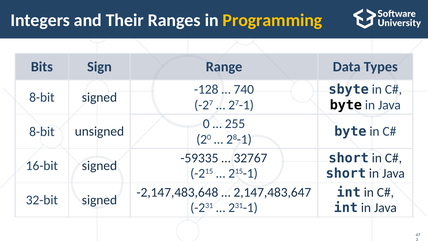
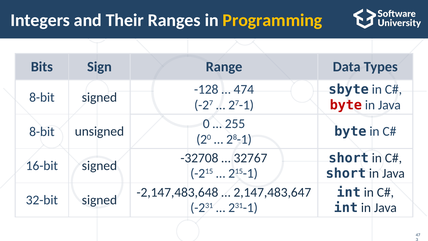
740: 740 -> 474
byte at (346, 105) colour: black -> red
-59335: -59335 -> -32708
